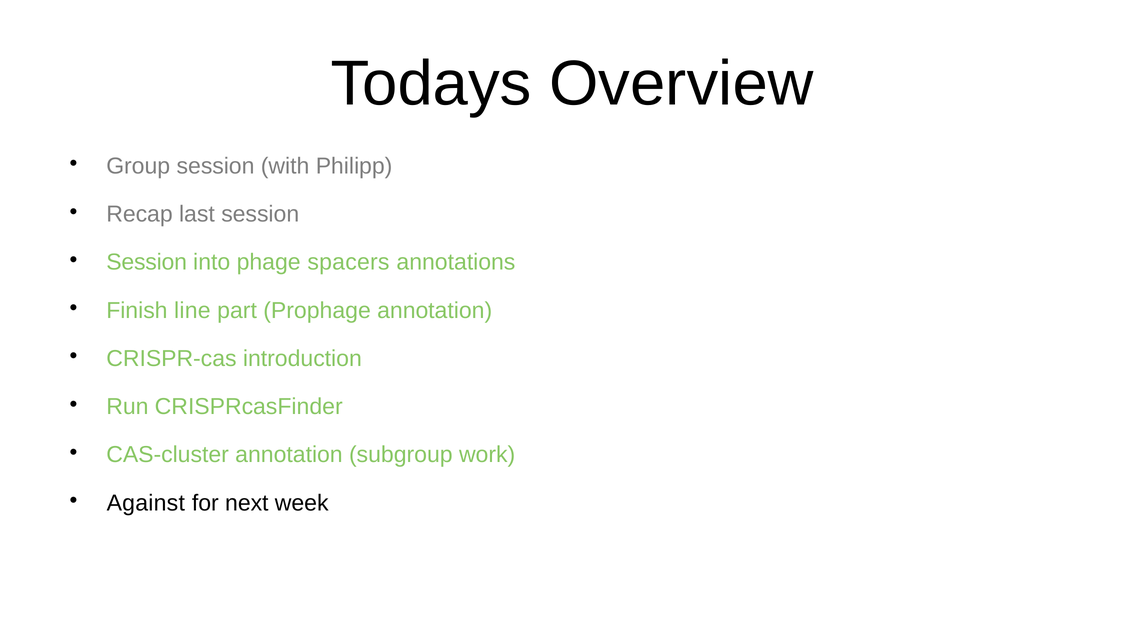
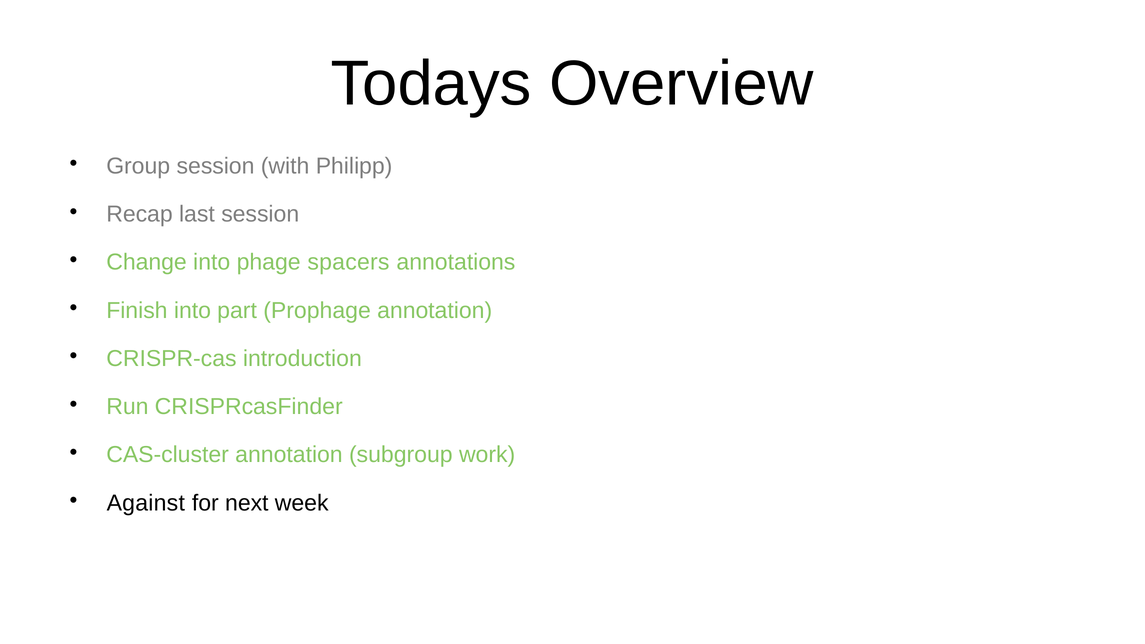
Session at (147, 262): Session -> Change
Finish line: line -> into
